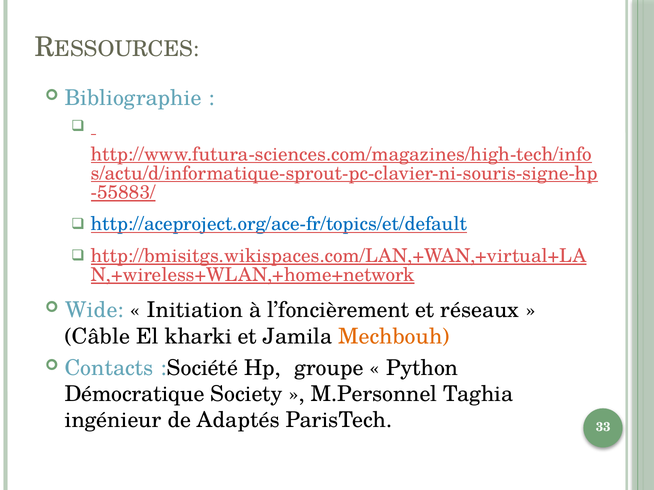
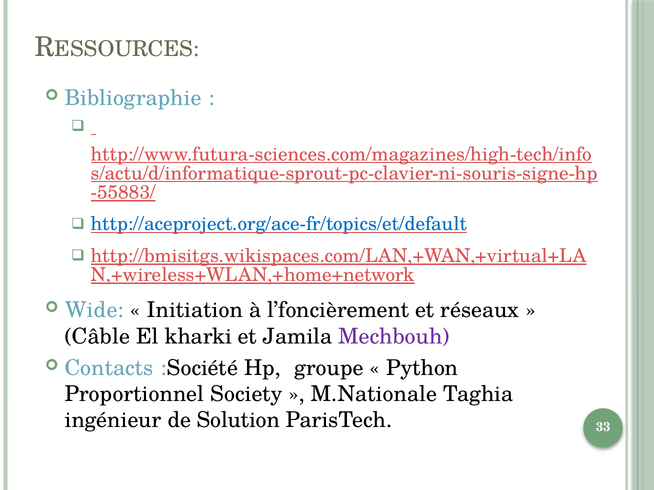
Mechbouh colour: orange -> purple
Démocratique: Démocratique -> Proportionnel
M.Personnel: M.Personnel -> M.Nationale
Adaptés: Adaptés -> Solution
